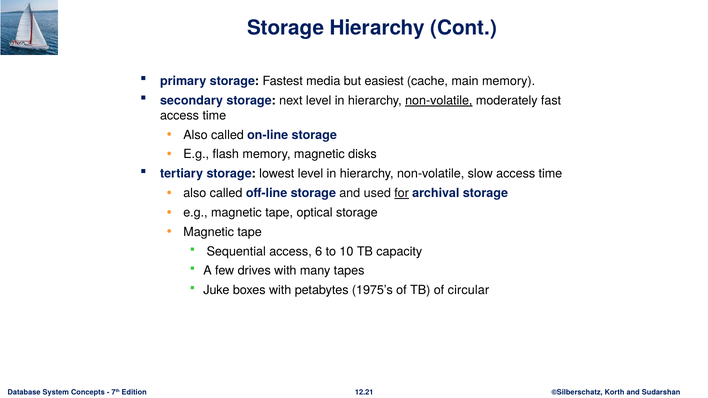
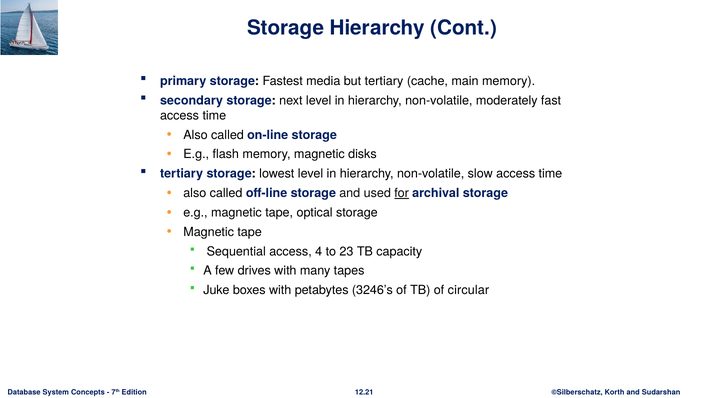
but easiest: easiest -> tertiary
non-volatile at (439, 101) underline: present -> none
6: 6 -> 4
10: 10 -> 23
1975’s: 1975’s -> 3246’s
